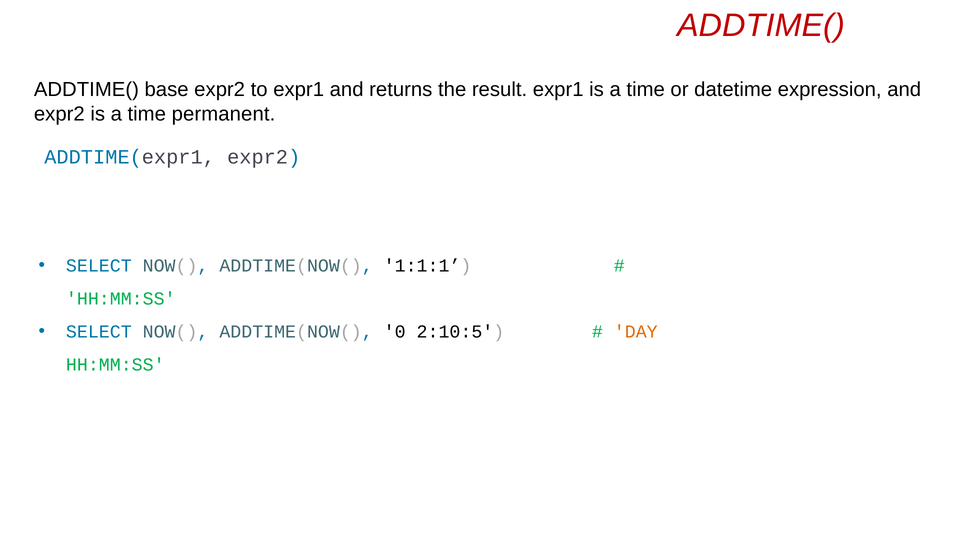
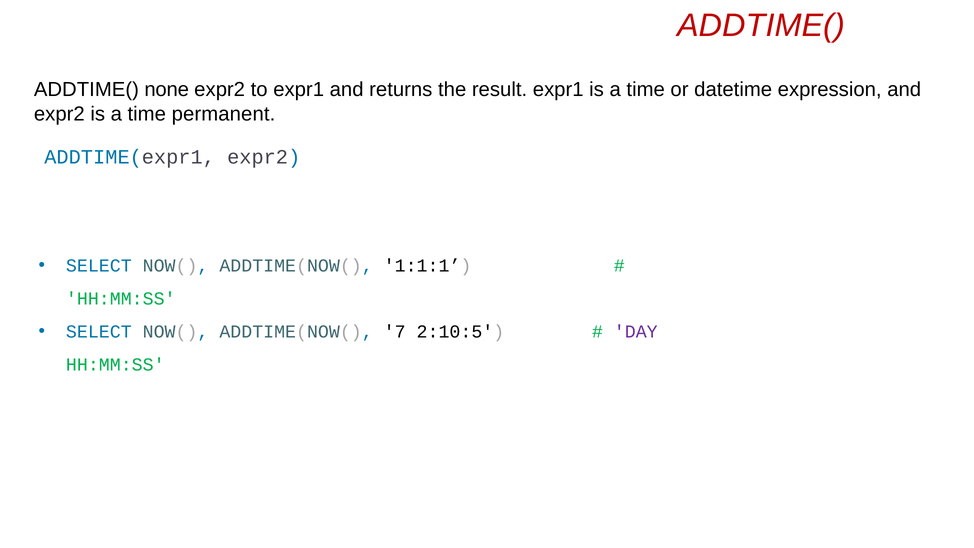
base: base -> none
0: 0 -> 7
DAY colour: orange -> purple
